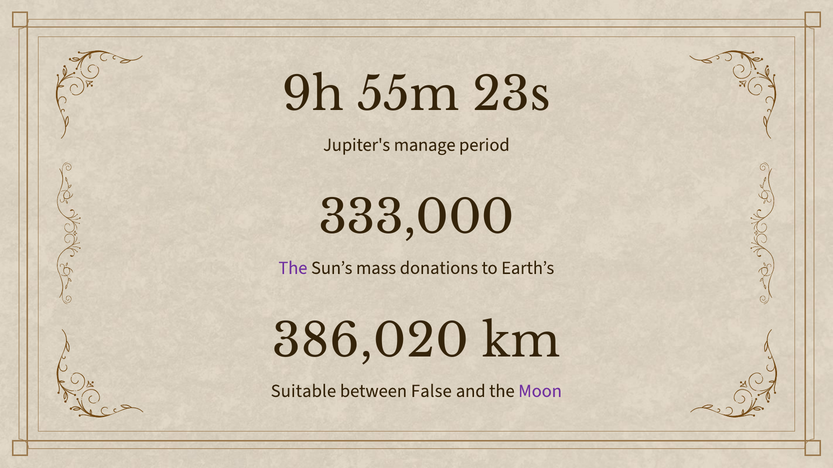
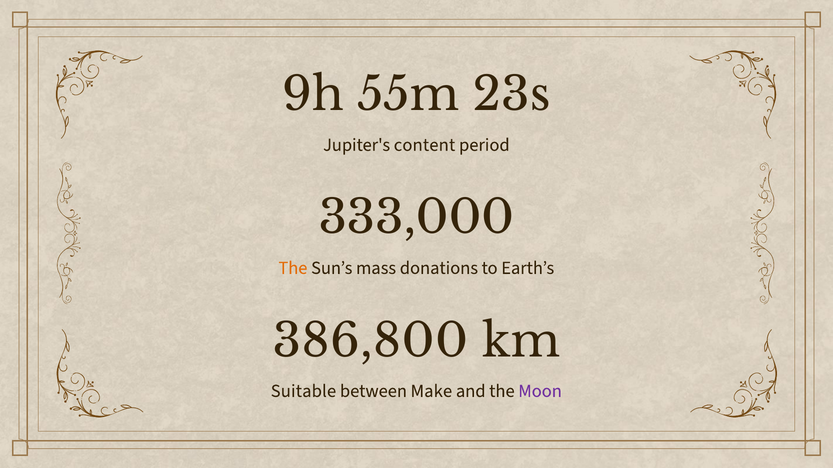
manage: manage -> content
The at (293, 268) colour: purple -> orange
386,020: 386,020 -> 386,800
False: False -> Make
